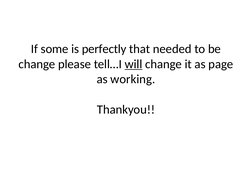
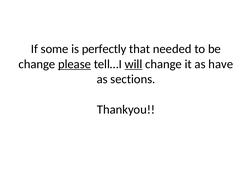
please underline: none -> present
page: page -> have
working: working -> sections
